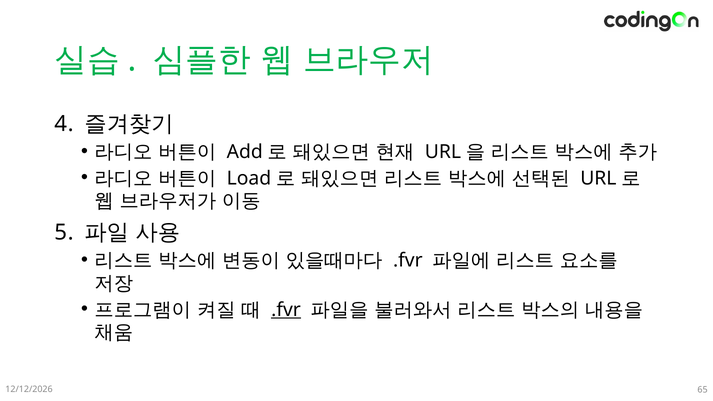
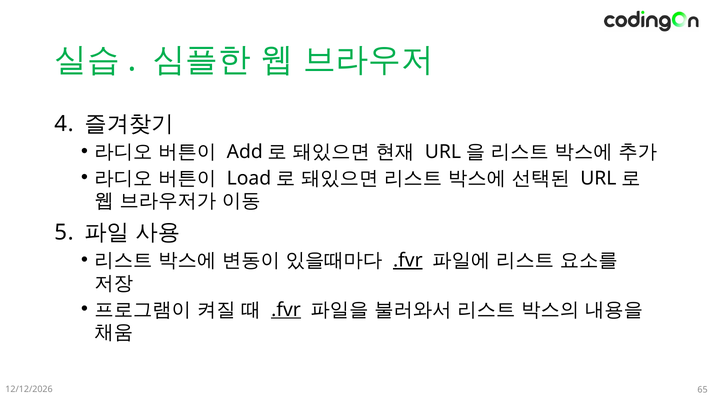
.fvr at (408, 260) underline: none -> present
